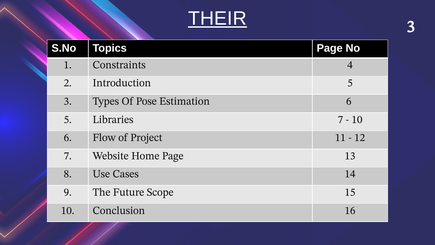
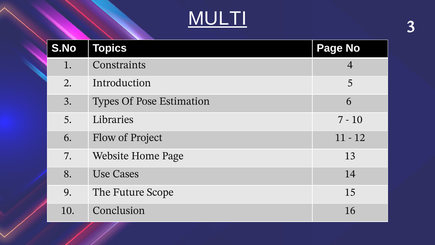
THEIR: THEIR -> MULTI
